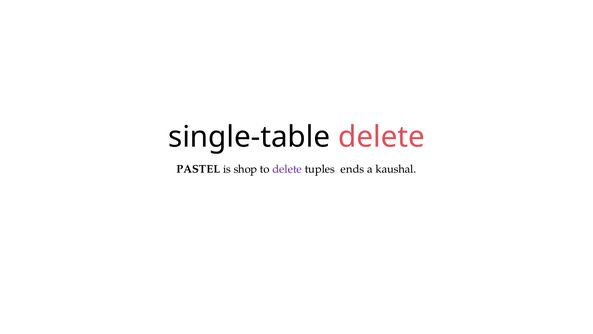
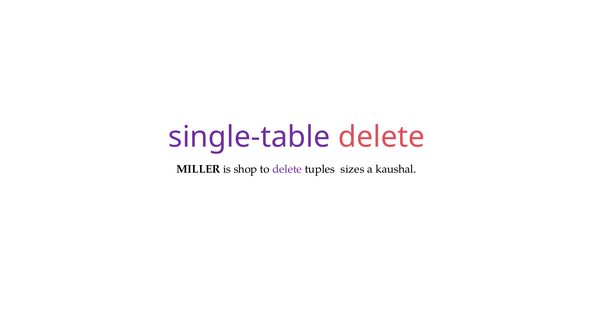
single-table colour: black -> purple
PASTEL: PASTEL -> MILLER
ends: ends -> sizes
